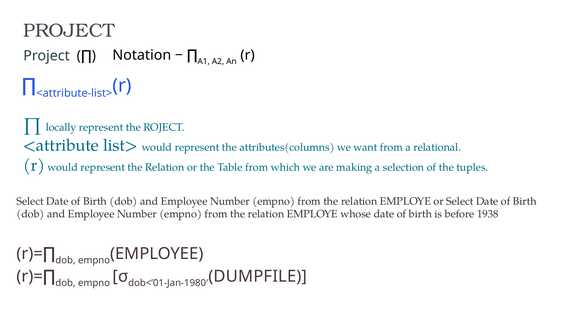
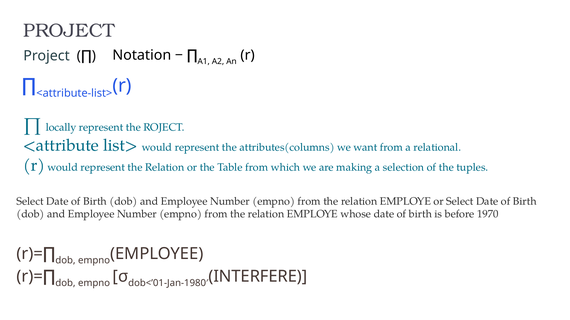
1938: 1938 -> 1970
DUMPFILE: DUMPFILE -> INTERFERE
